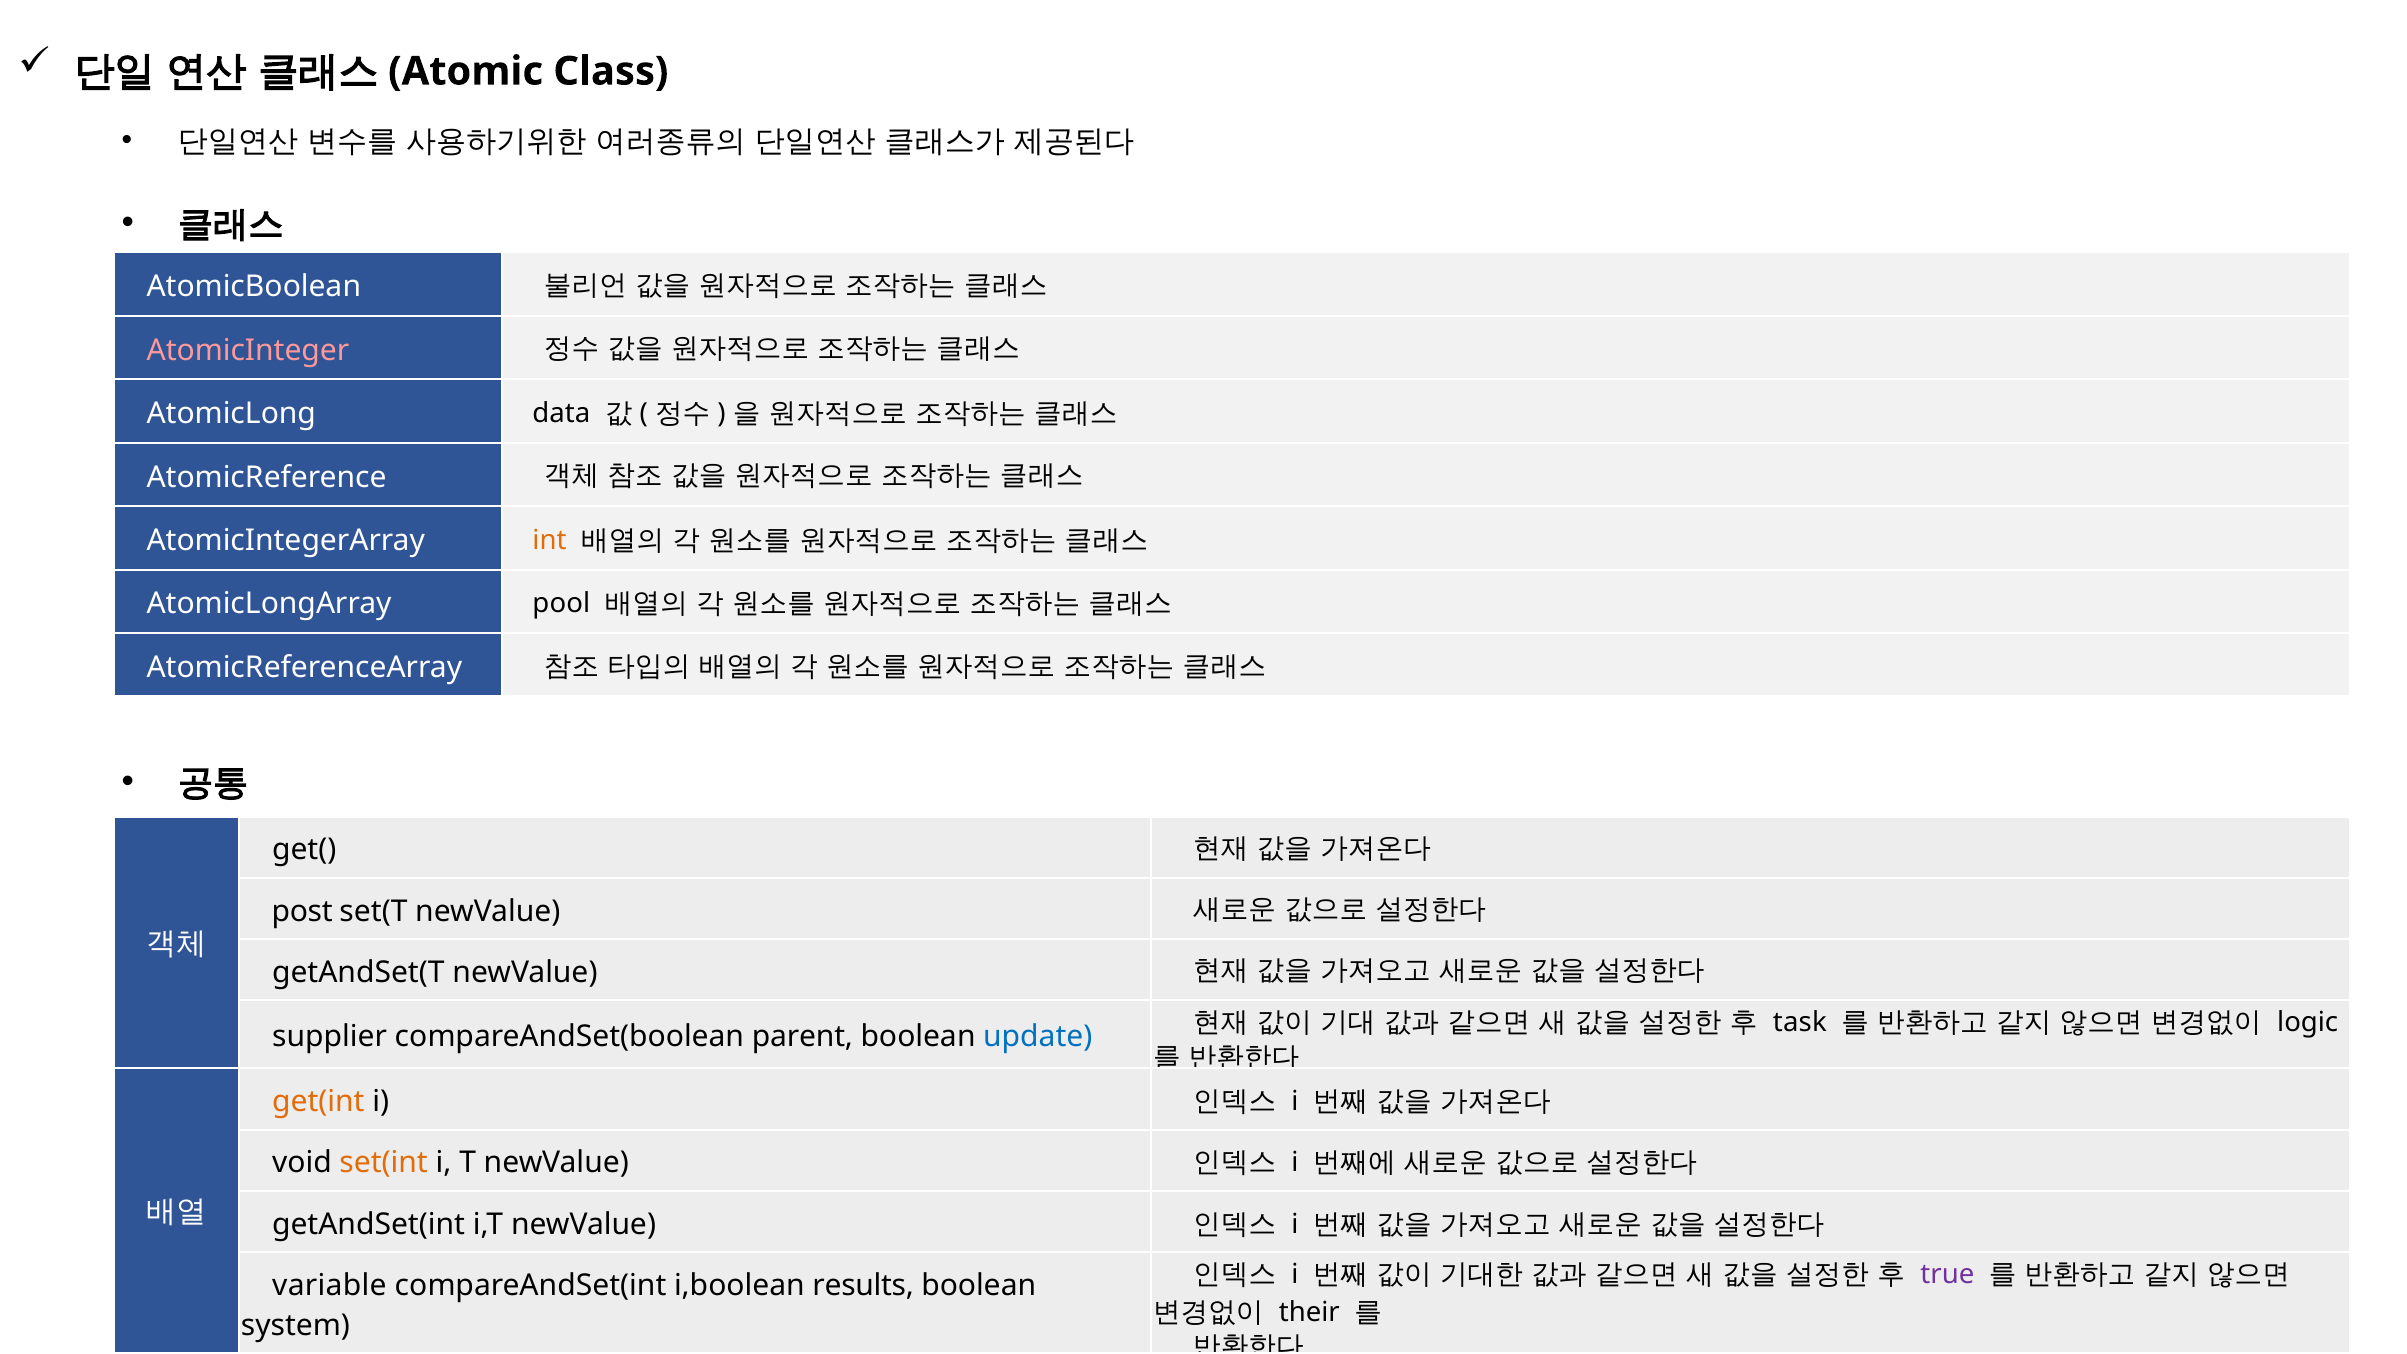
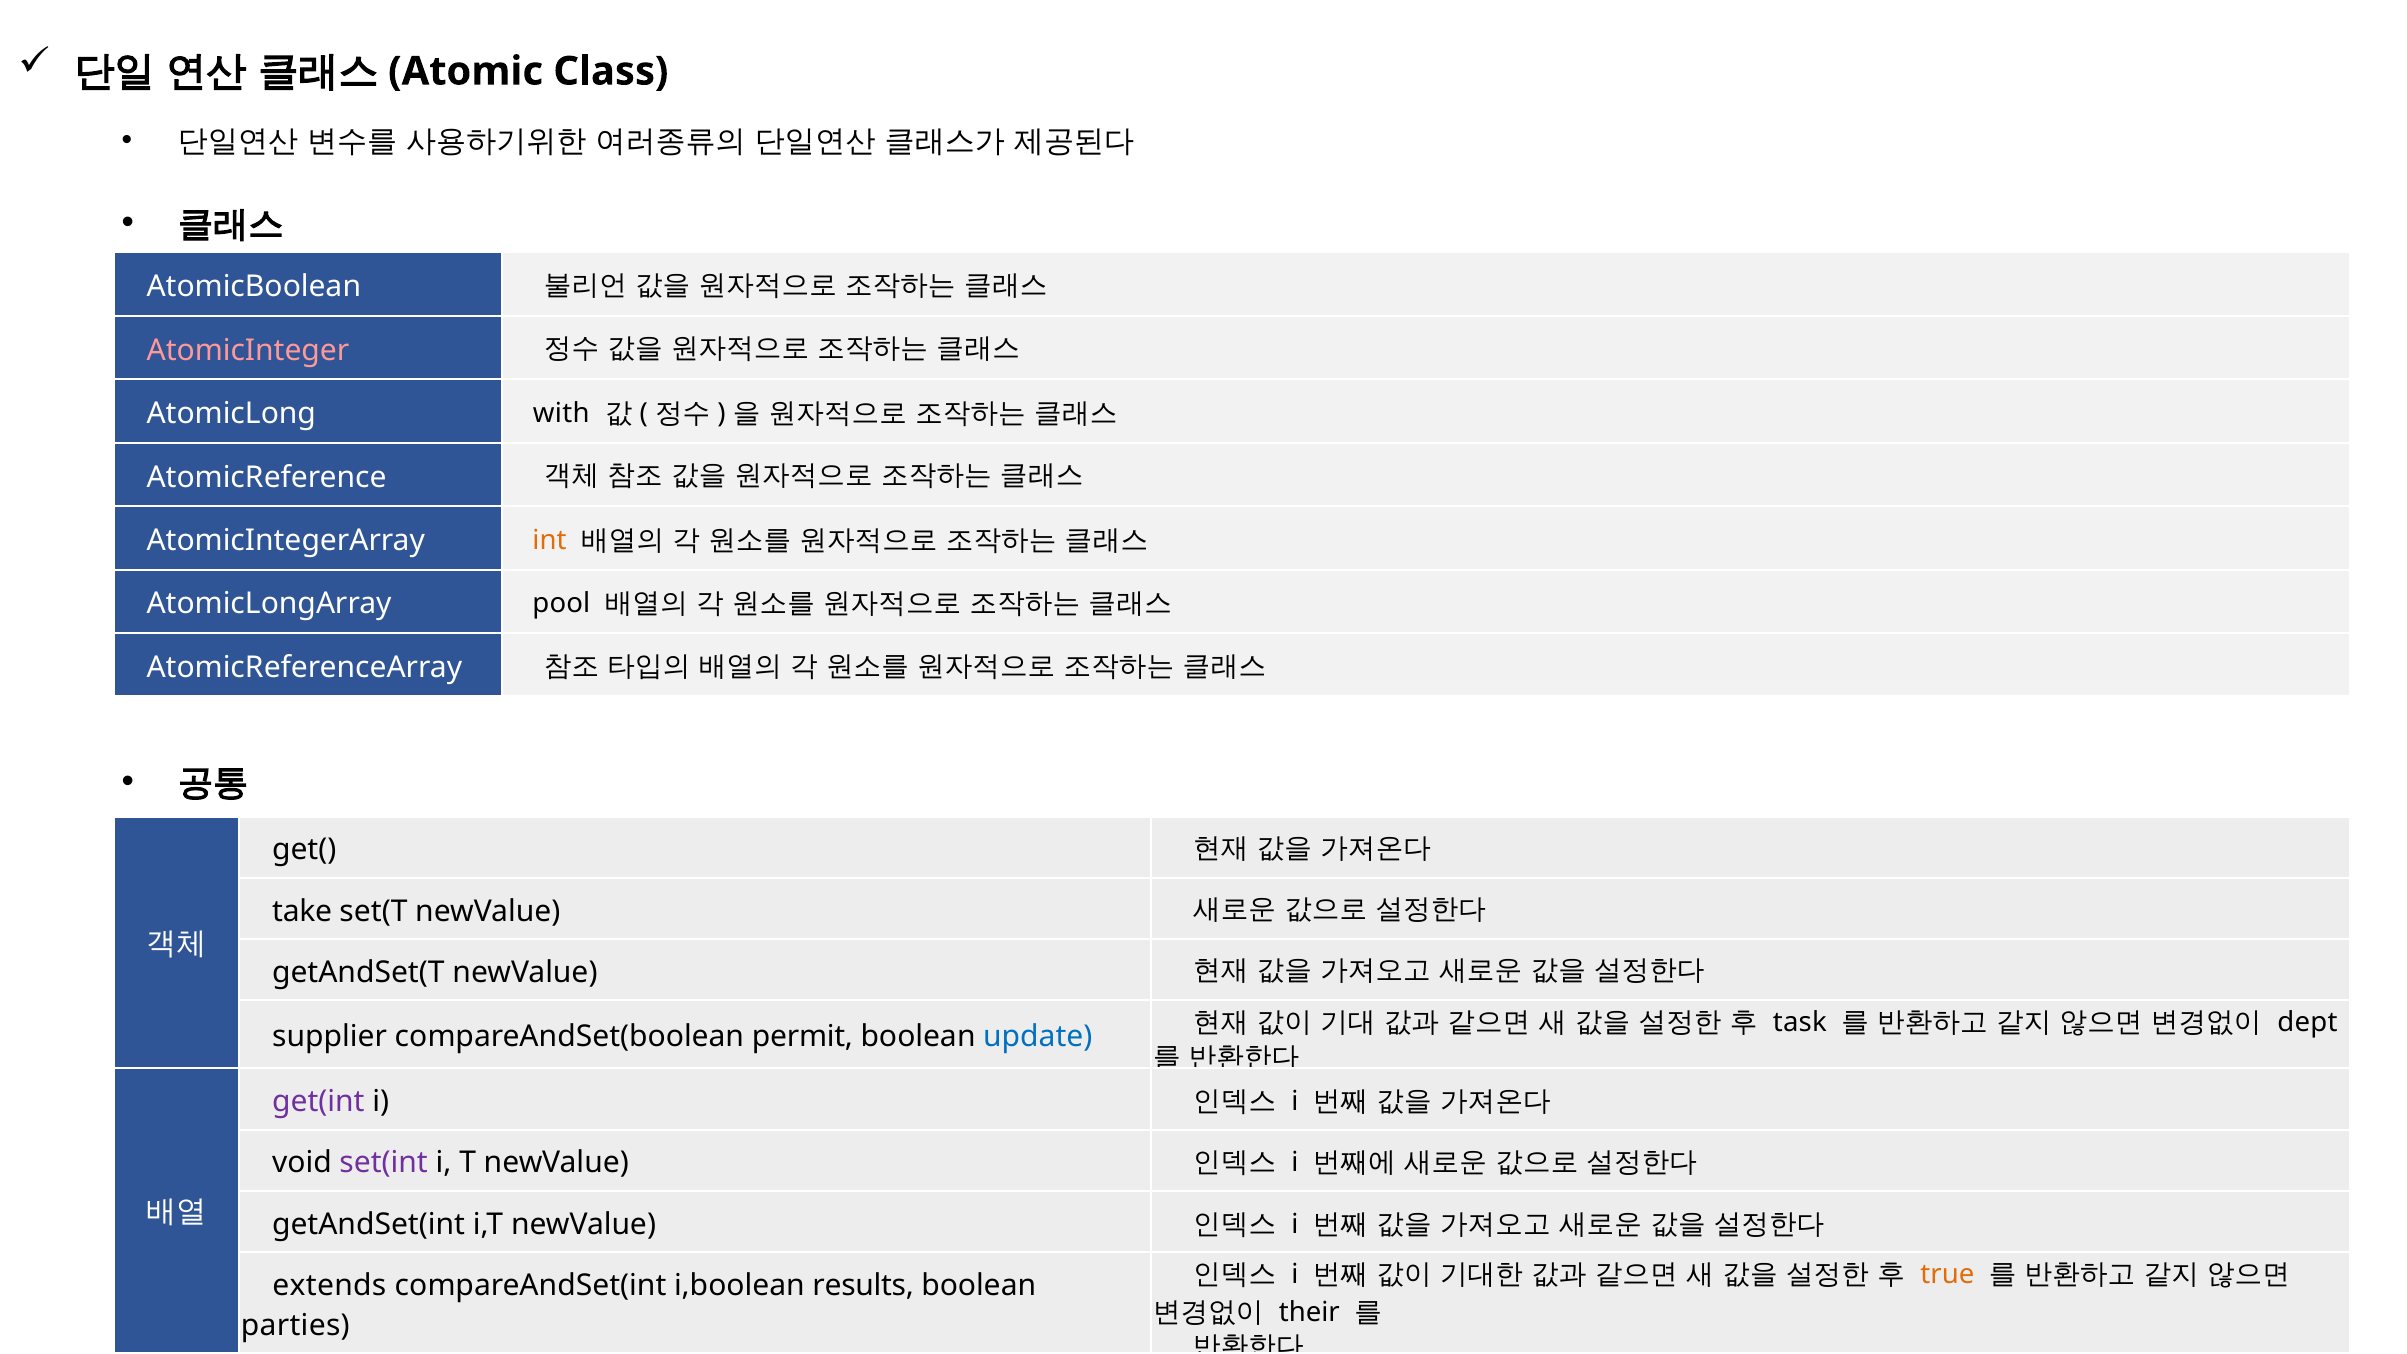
data: data -> with
post: post -> take
logic: logic -> dept
parent: parent -> permit
get(int colour: orange -> purple
set(int colour: orange -> purple
true colour: purple -> orange
variable: variable -> extends
system: system -> parties
